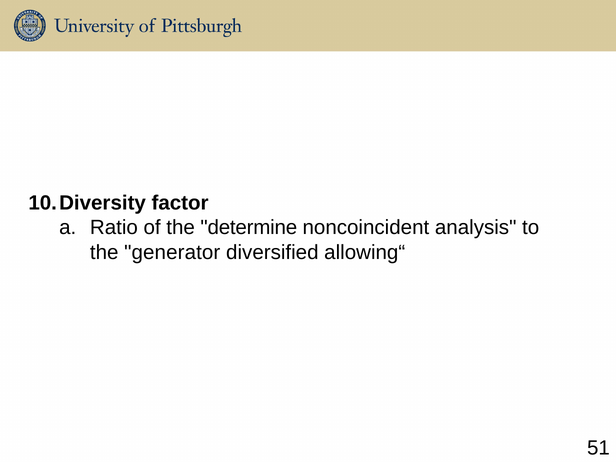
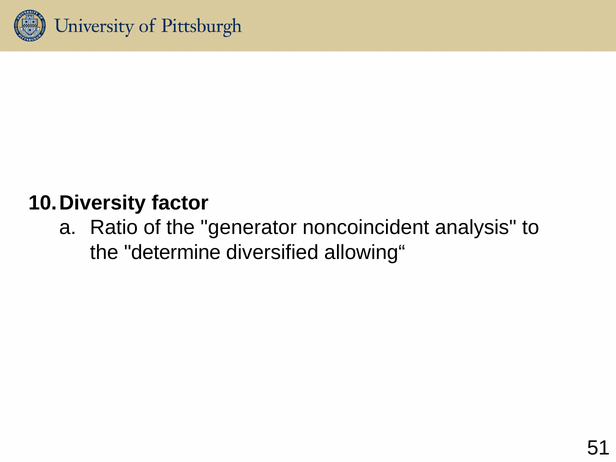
determine: determine -> generator
generator: generator -> determine
